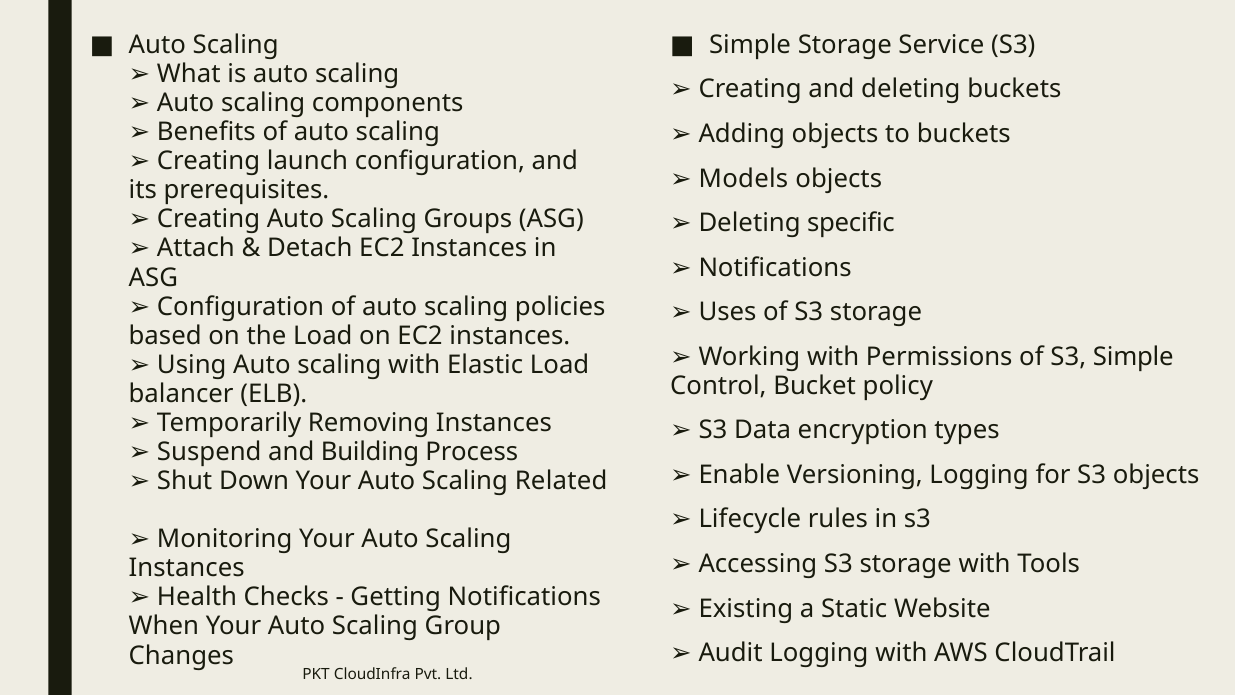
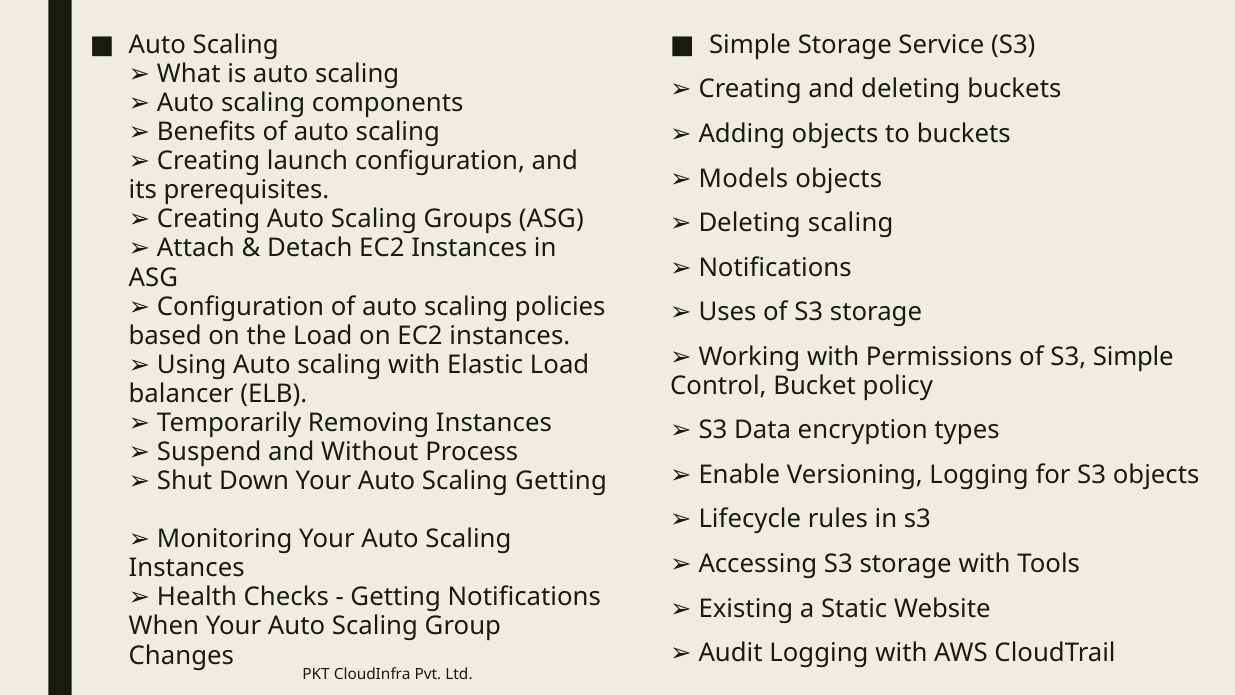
Deleting specific: specific -> scaling
Building: Building -> Without
Scaling Related: Related -> Getting
